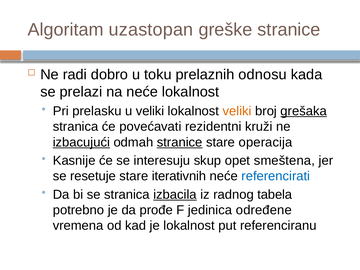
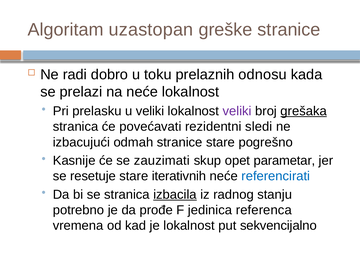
veliki at (237, 111) colour: orange -> purple
kruži: kruži -> sledi
izbacujući underline: present -> none
stranice at (180, 142) underline: present -> none
operacija: operacija -> pogrešno
interesuju: interesuju -> zauzimati
smeštena: smeštena -> parametar
tabela: tabela -> stanju
određene: određene -> referenca
referenciranu: referenciranu -> sekvencijalno
